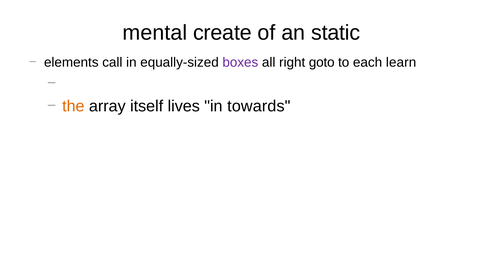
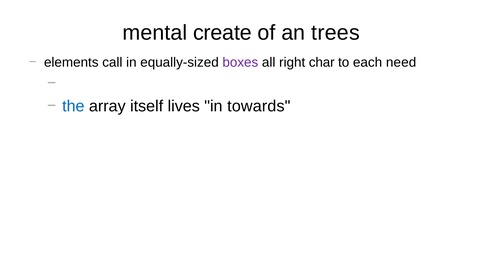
static: static -> trees
goto: goto -> char
learn: learn -> need
the colour: orange -> blue
